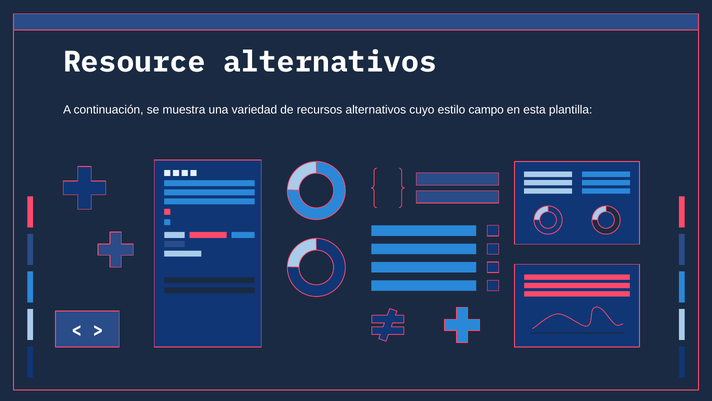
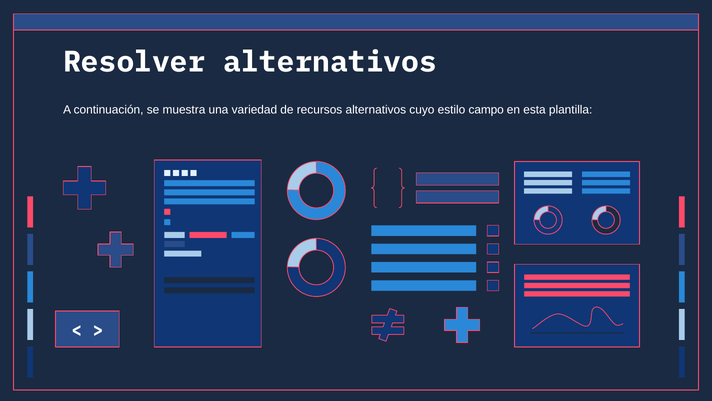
Resource: Resource -> Resolver
